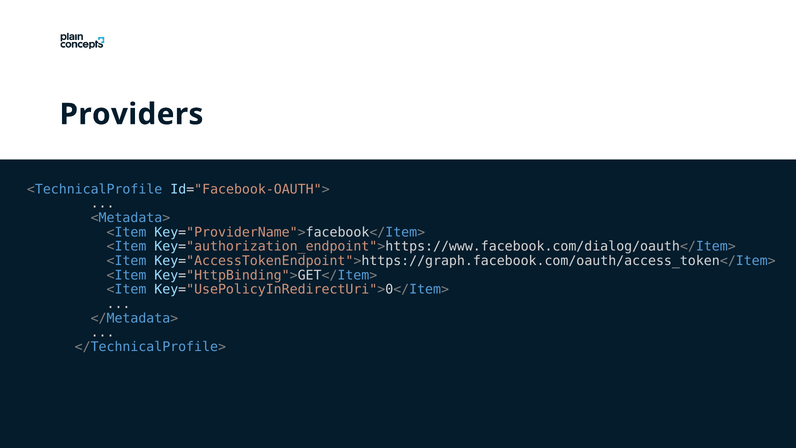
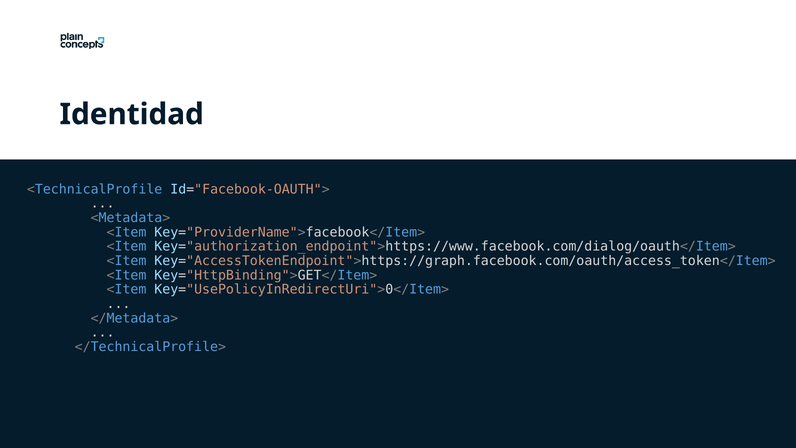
Providers: Providers -> Identidad
